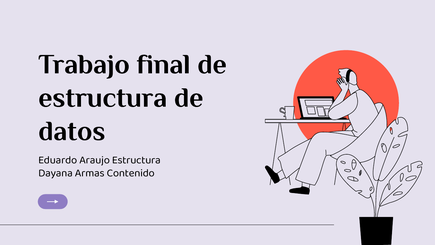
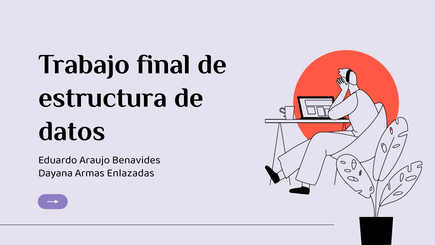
Araujo Estructura: Estructura -> Benavides
Contenido: Contenido -> Enlazadas
